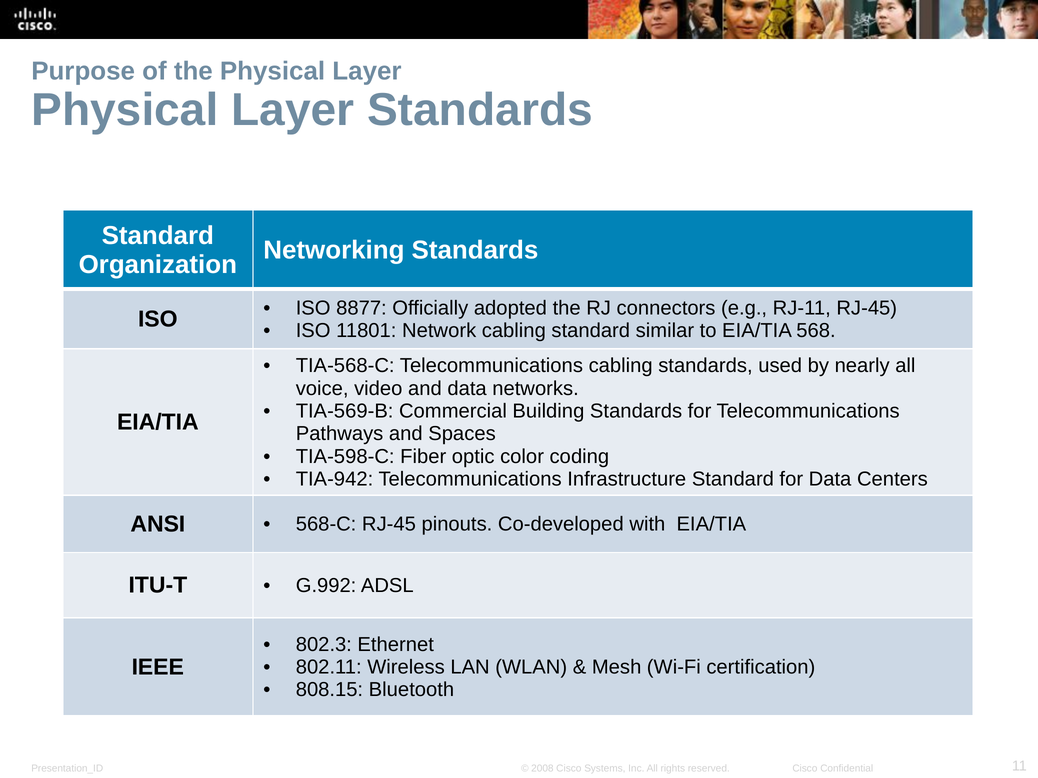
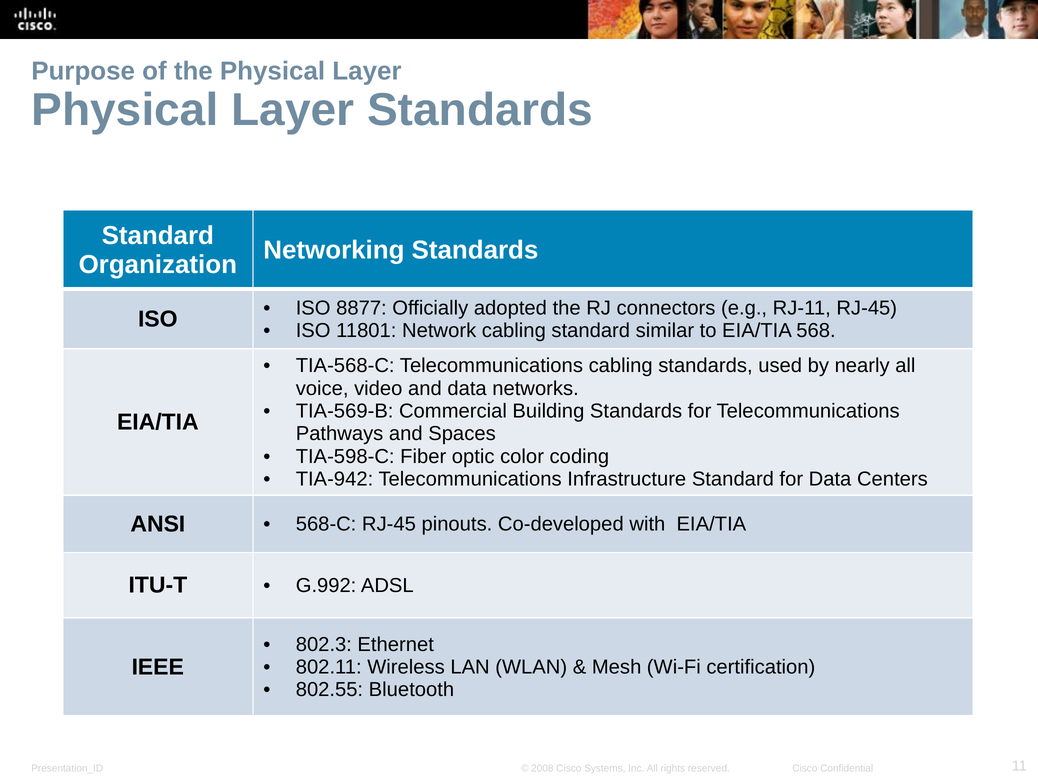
808.15: 808.15 -> 802.55
